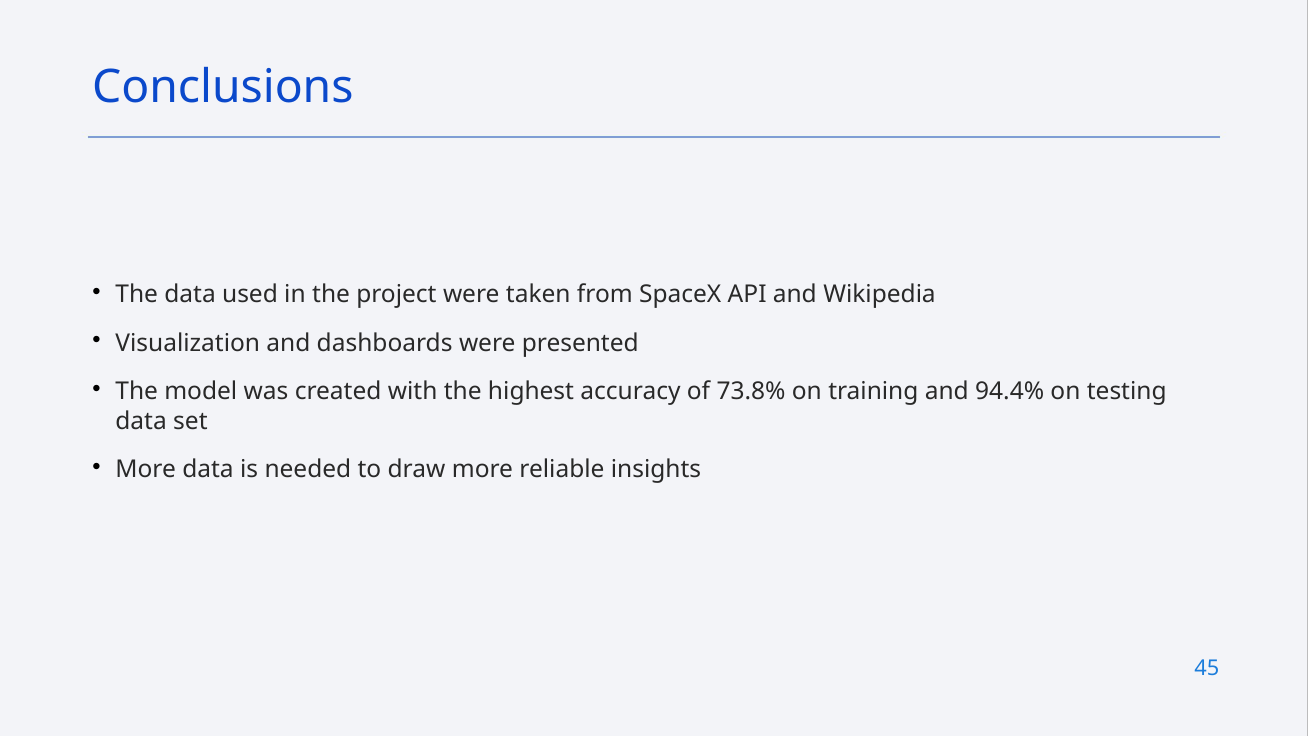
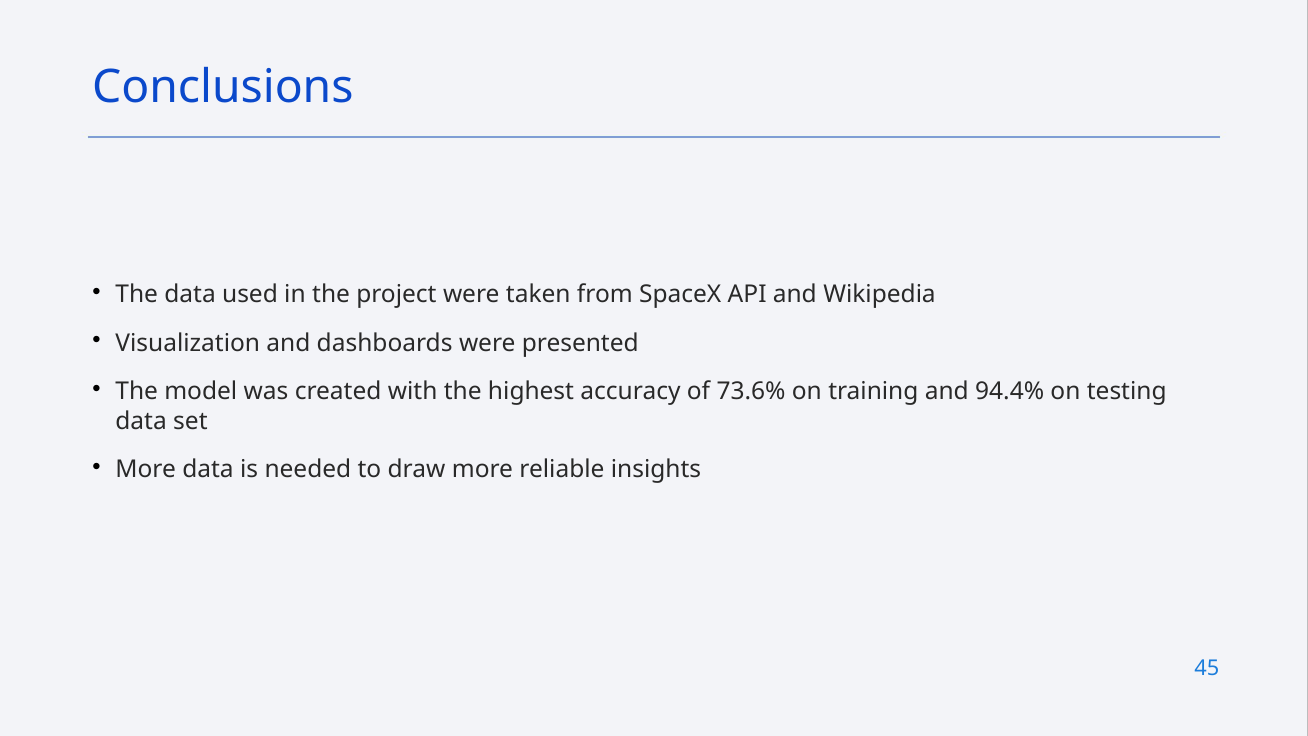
73.8%: 73.8% -> 73.6%
